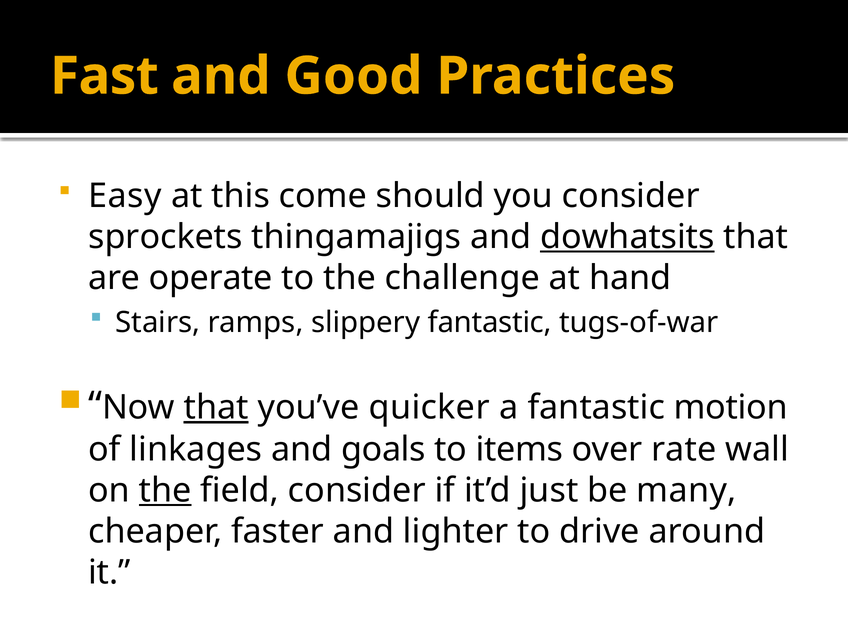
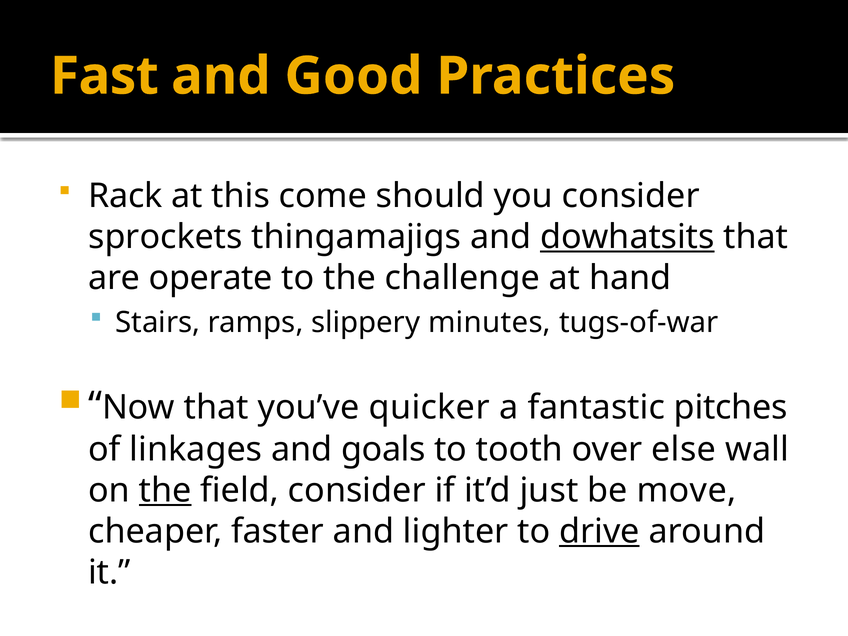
Easy: Easy -> Rack
slippery fantastic: fantastic -> minutes
that at (216, 408) underline: present -> none
motion: motion -> pitches
items: items -> tooth
rate: rate -> else
many: many -> move
drive underline: none -> present
